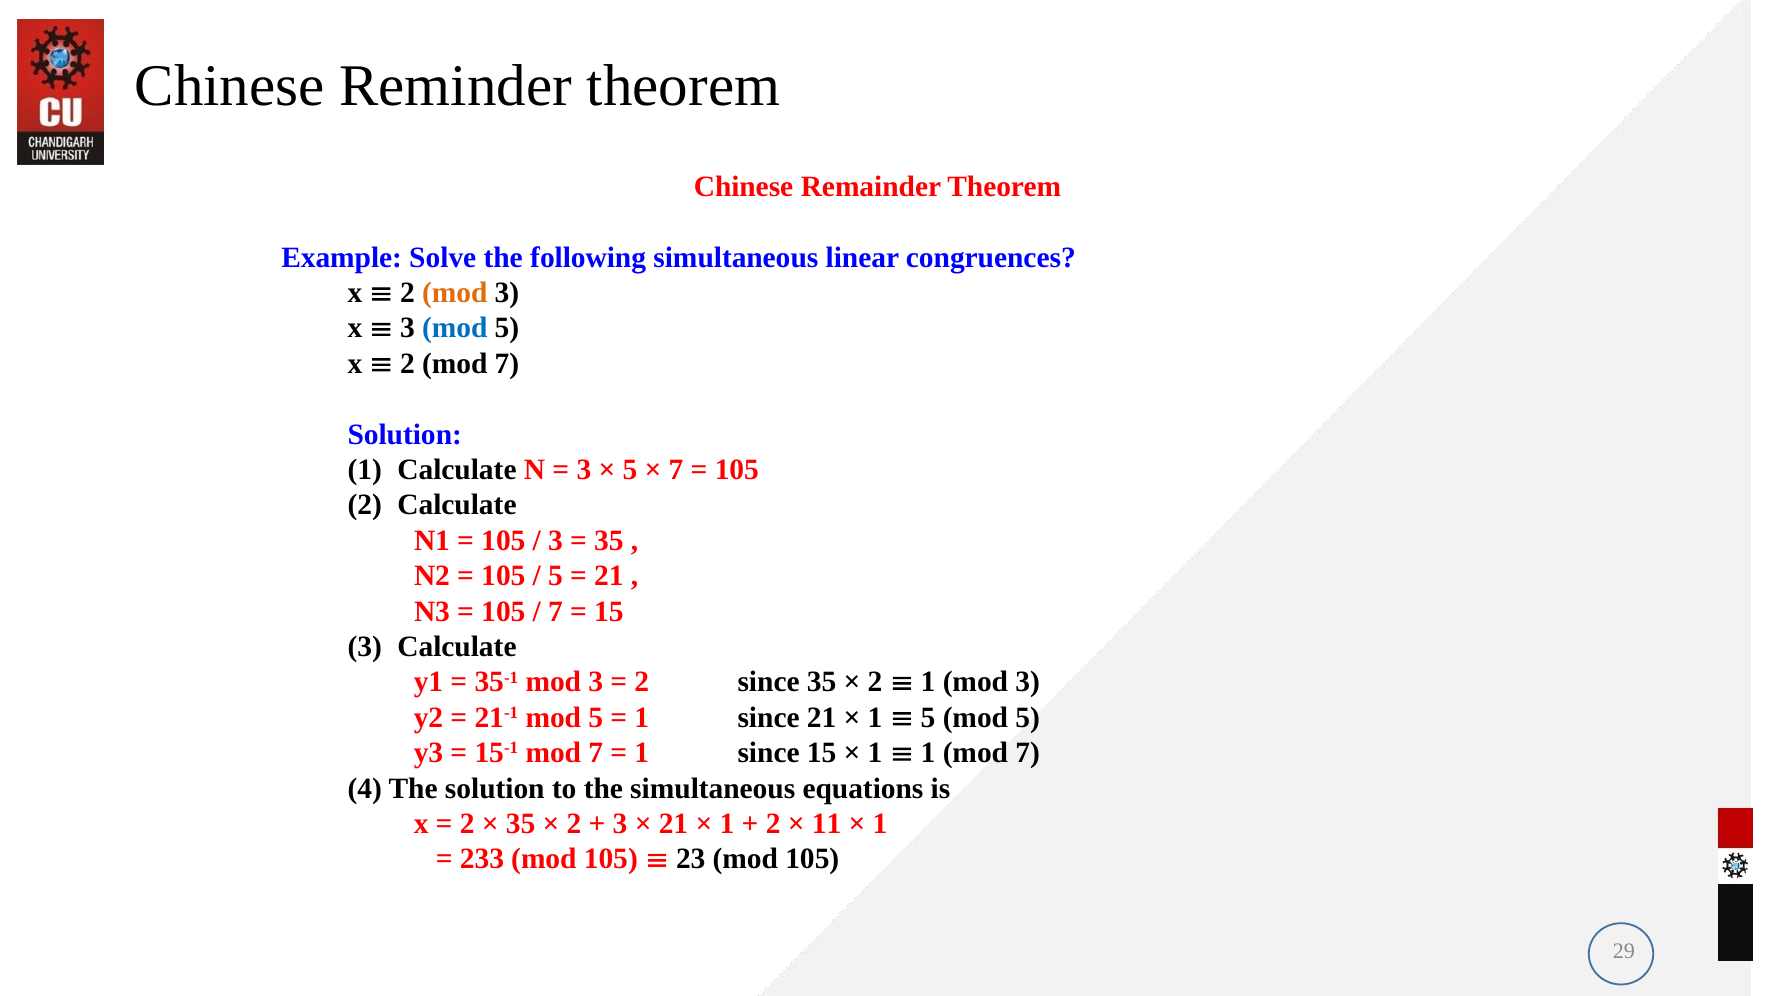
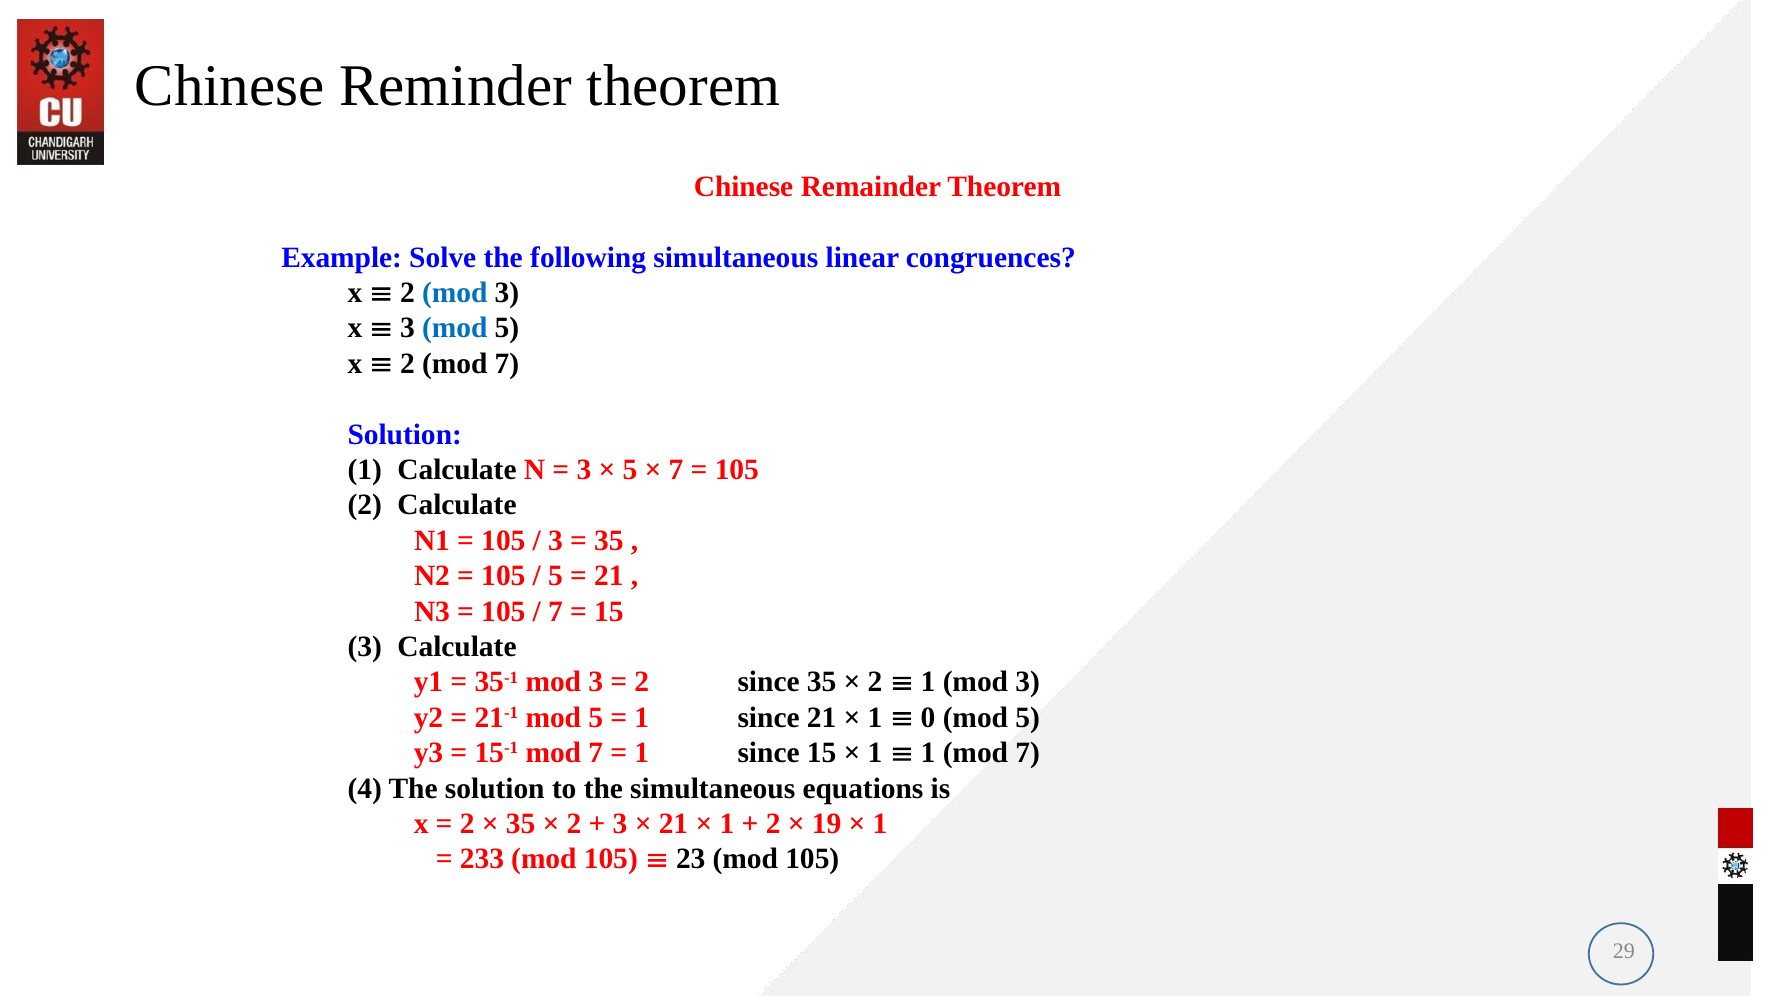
mod at (455, 293) colour: orange -> blue
5 at (928, 717): 5 -> 0
11: 11 -> 19
